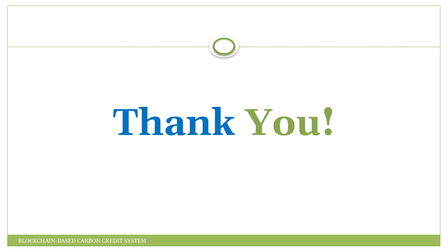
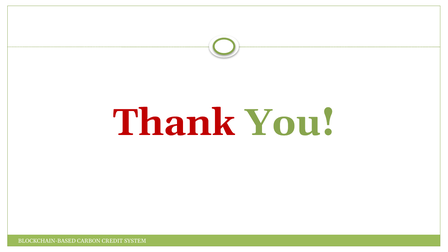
Thank colour: blue -> red
